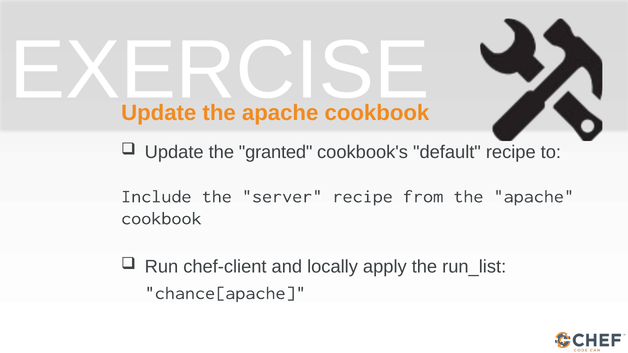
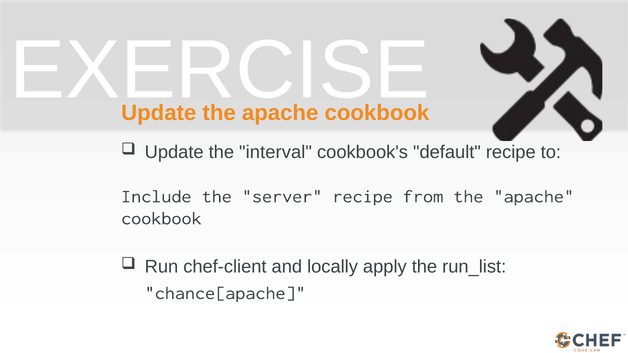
granted: granted -> interval
